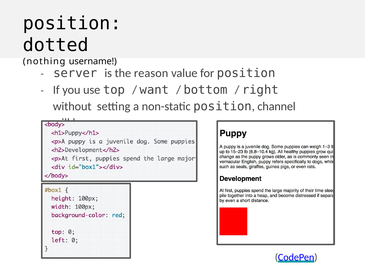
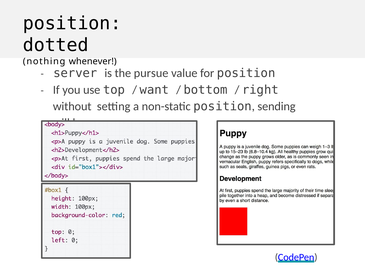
username: username -> whenever
reason: reason -> pursue
channel: channel -> sending
